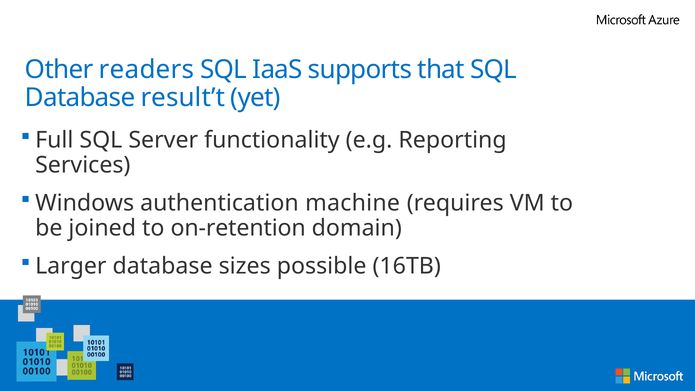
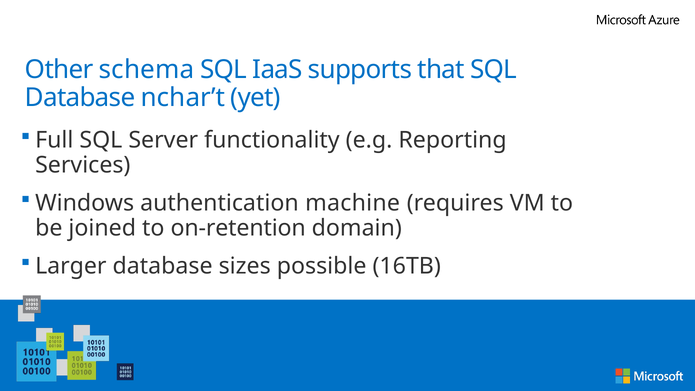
readers: readers -> schema
result’t: result’t -> nchar’t
